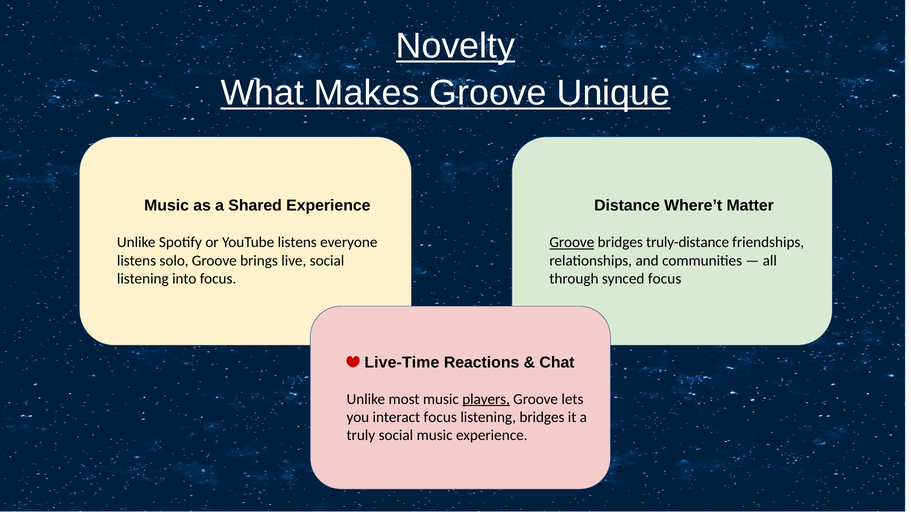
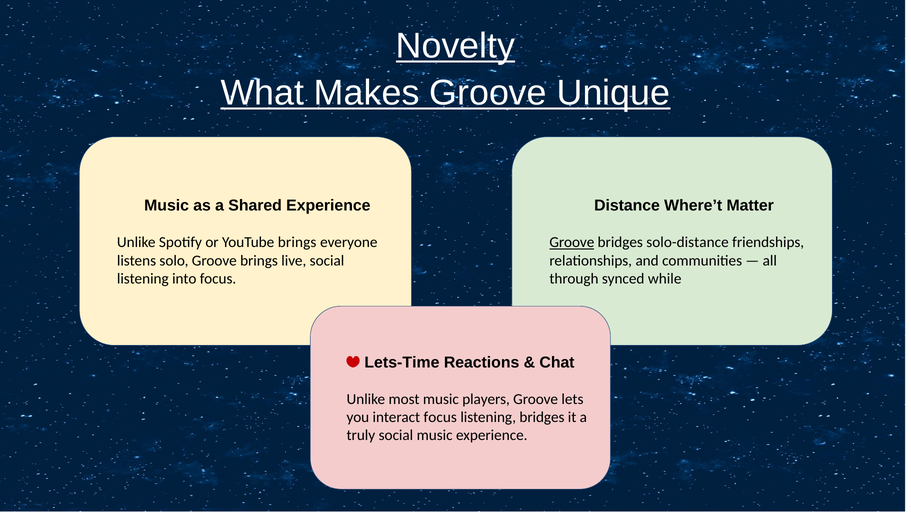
YouTube listens: listens -> brings
truly-distance: truly-distance -> solo-distance
synced focus: focus -> while
Live-Time: Live-Time -> Lets-Time
players underline: present -> none
